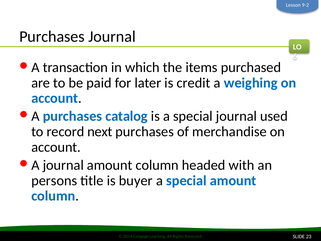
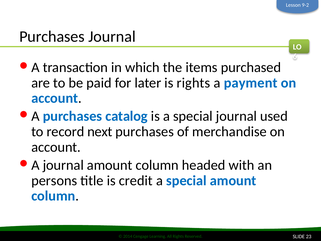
is credit: credit -> rights
weighing: weighing -> payment
buyer: buyer -> credit
